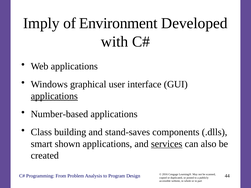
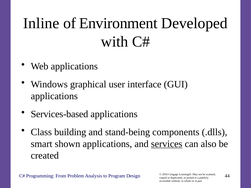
Imply: Imply -> Inline
applications at (54, 96) underline: present -> none
Number-based: Number-based -> Services-based
stand-saves: stand-saves -> stand-being
